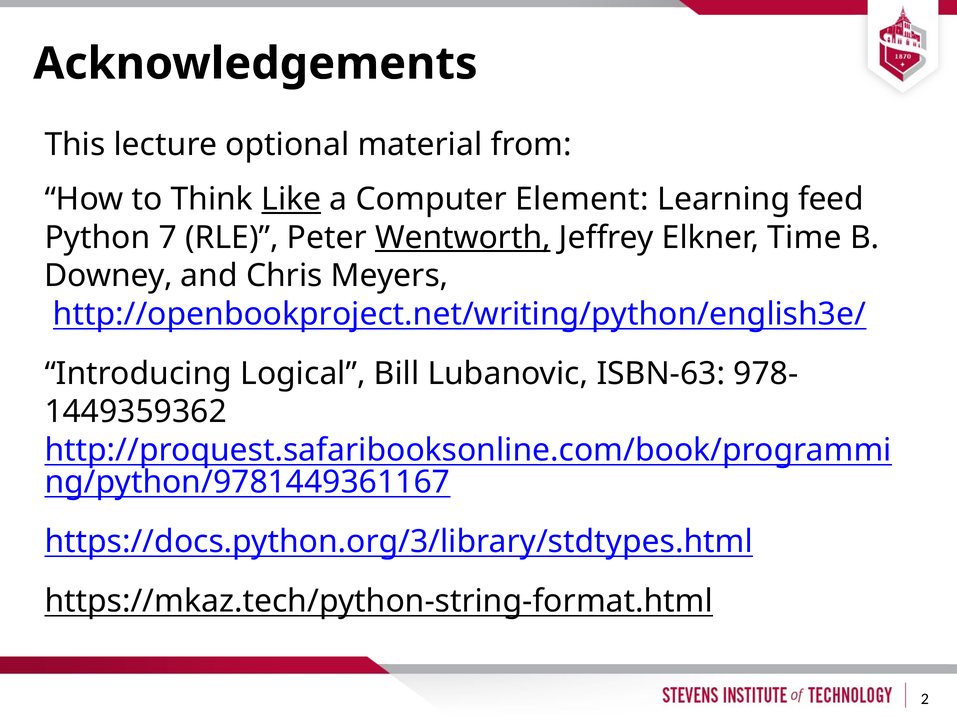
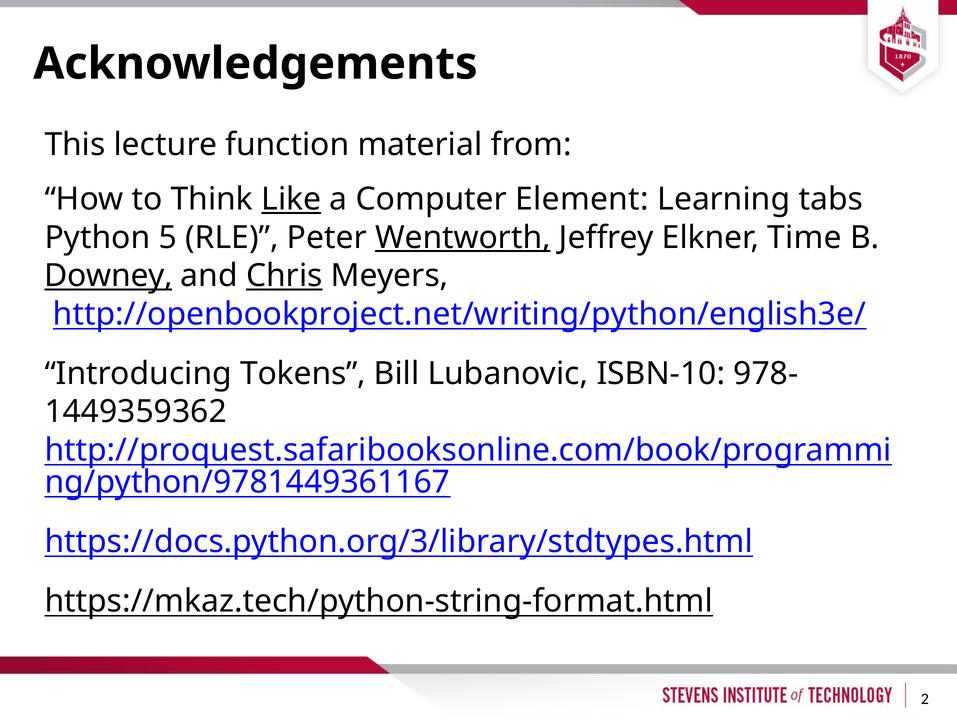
optional: optional -> function
feed: feed -> tabs
7: 7 -> 5
Downey underline: none -> present
Chris underline: none -> present
Logical: Logical -> Tokens
ISBN-63: ISBN-63 -> ISBN-10
